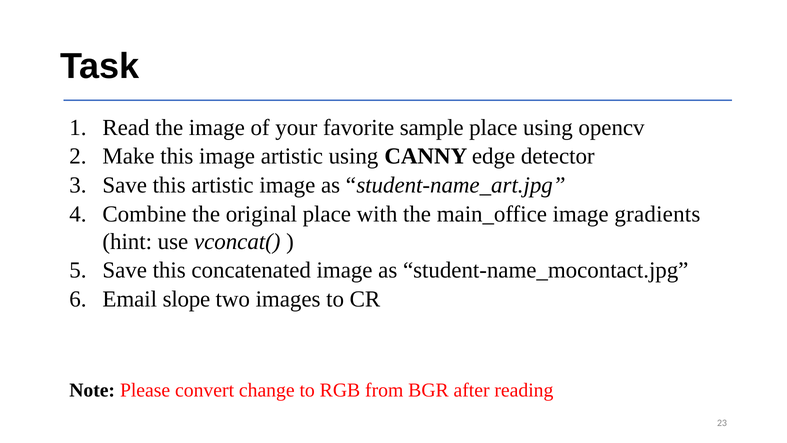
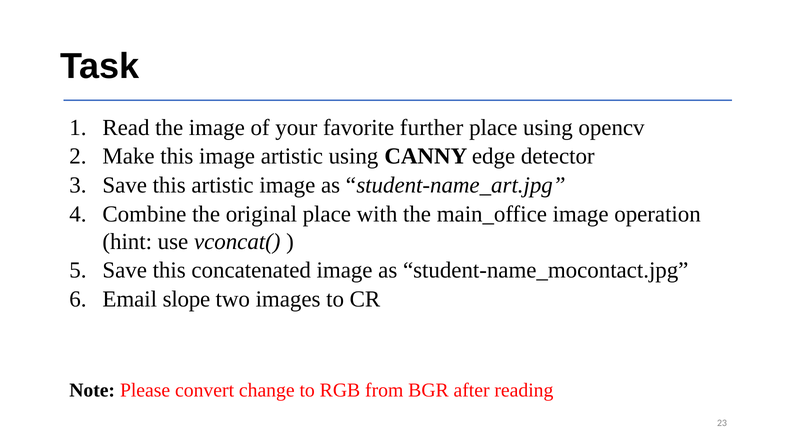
sample: sample -> further
gradients: gradients -> operation
